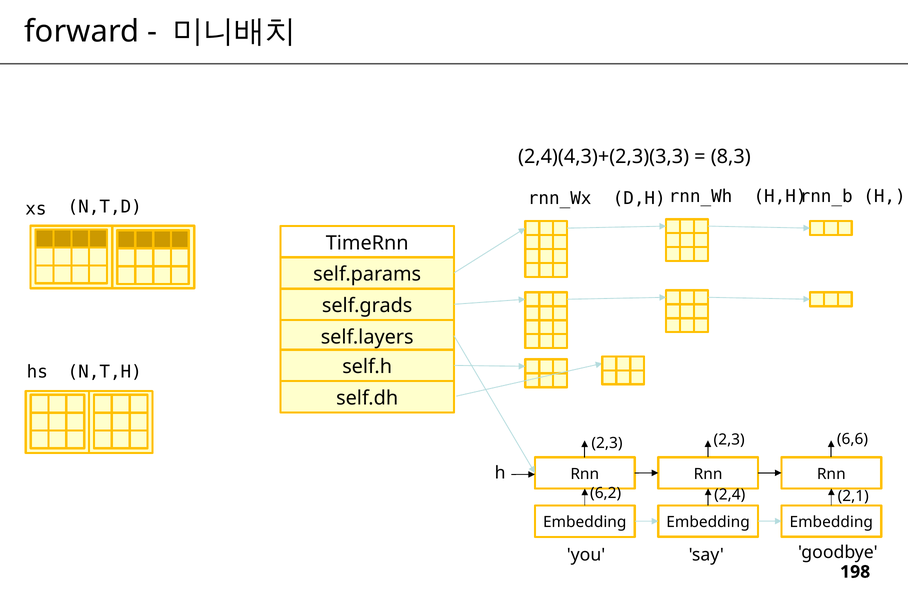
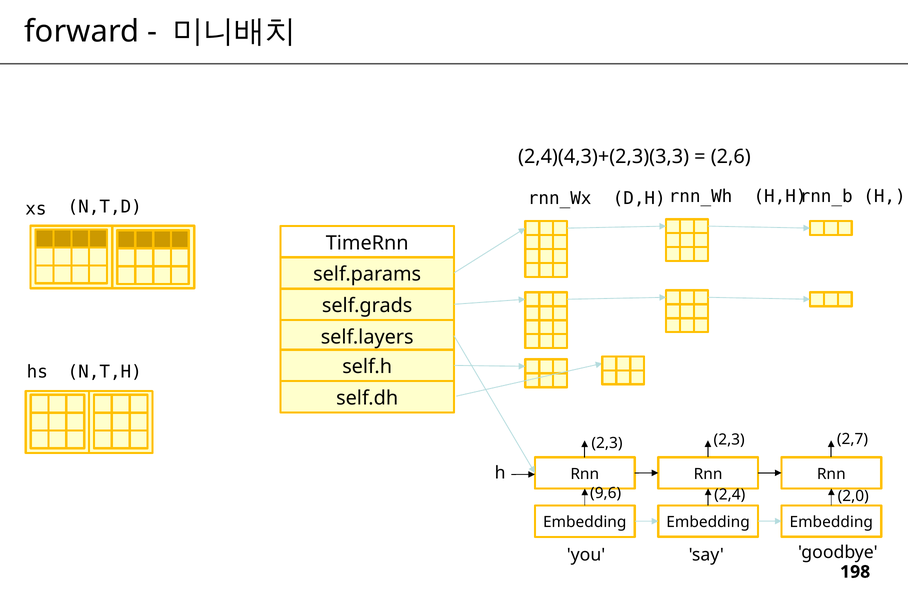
8,3: 8,3 -> 2,6
6,6: 6,6 -> 2,7
6,2: 6,2 -> 9,6
2,1: 2,1 -> 2,0
